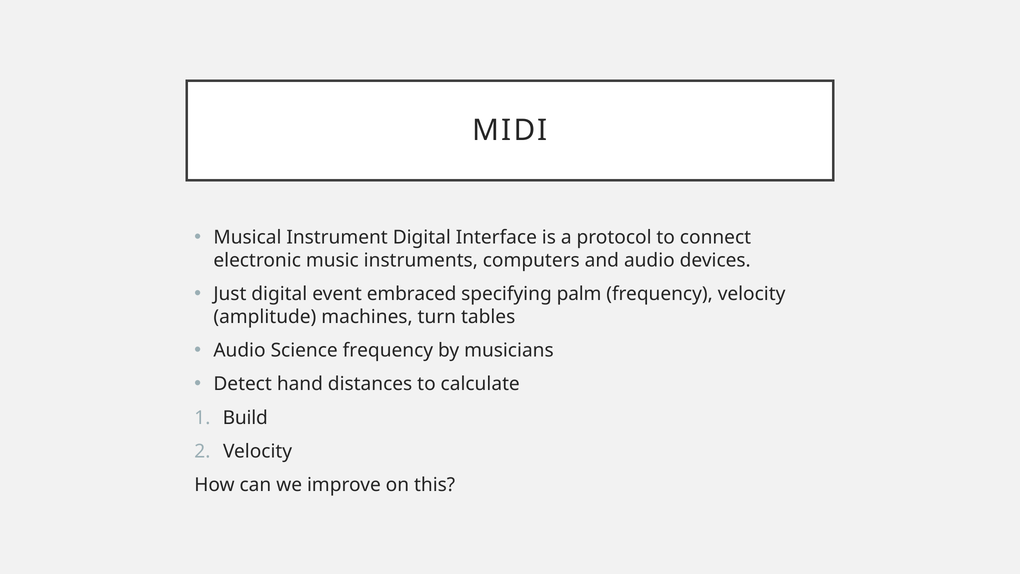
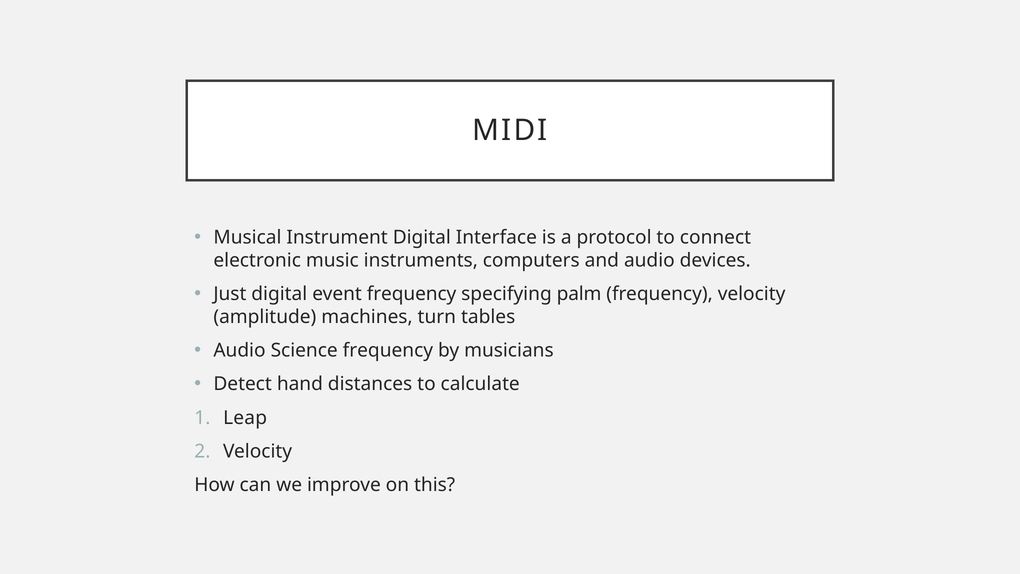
event embraced: embraced -> frequency
Build: Build -> Leap
